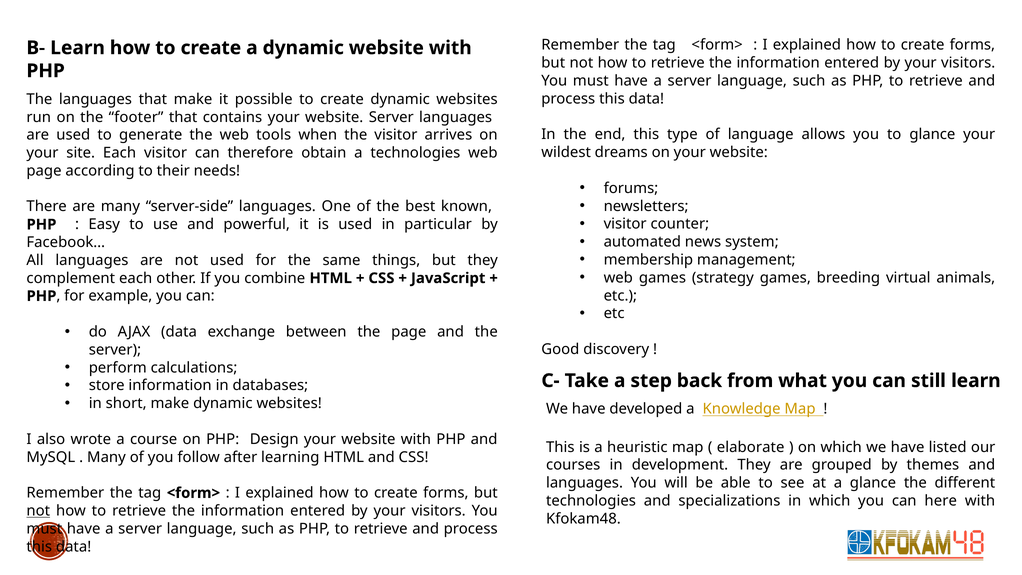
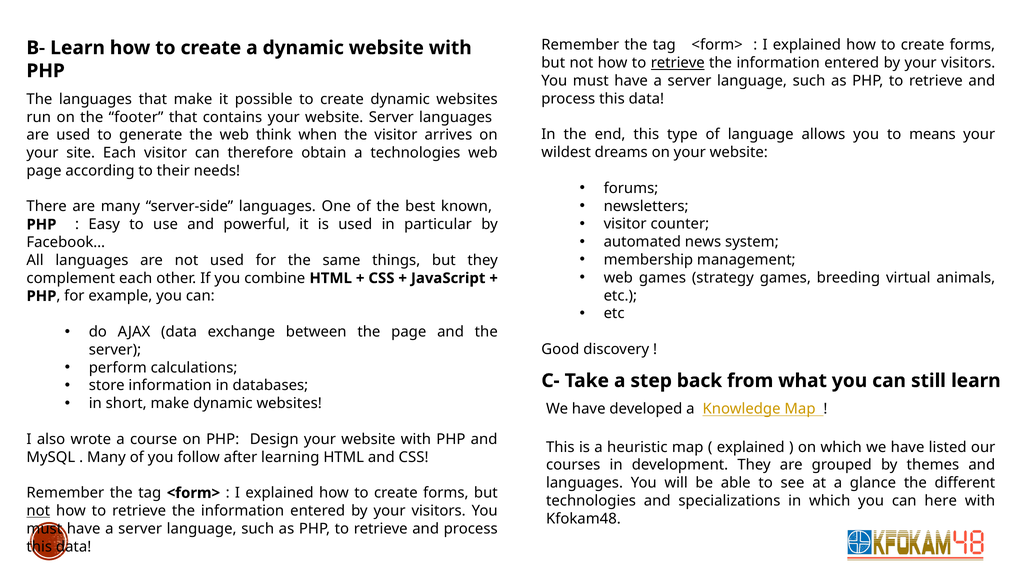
retrieve at (678, 63) underline: none -> present
to glance: glance -> means
tools: tools -> think
elaborate at (751, 447): elaborate -> explained
